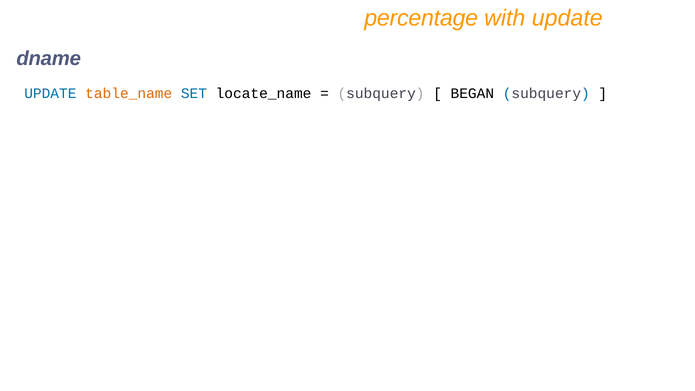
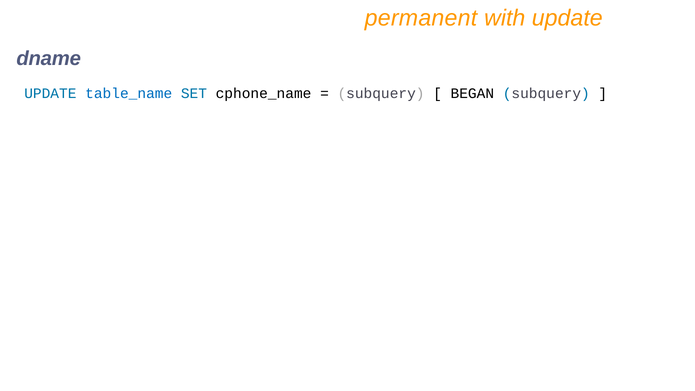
percentage: percentage -> permanent
table_name colour: orange -> blue
locate_name: locate_name -> cphone_name
